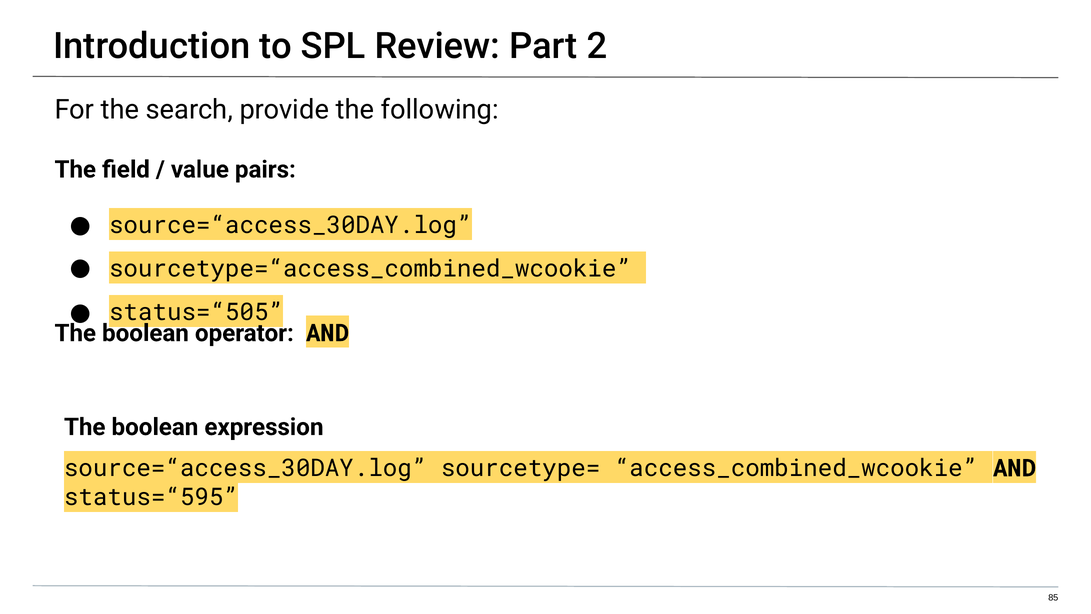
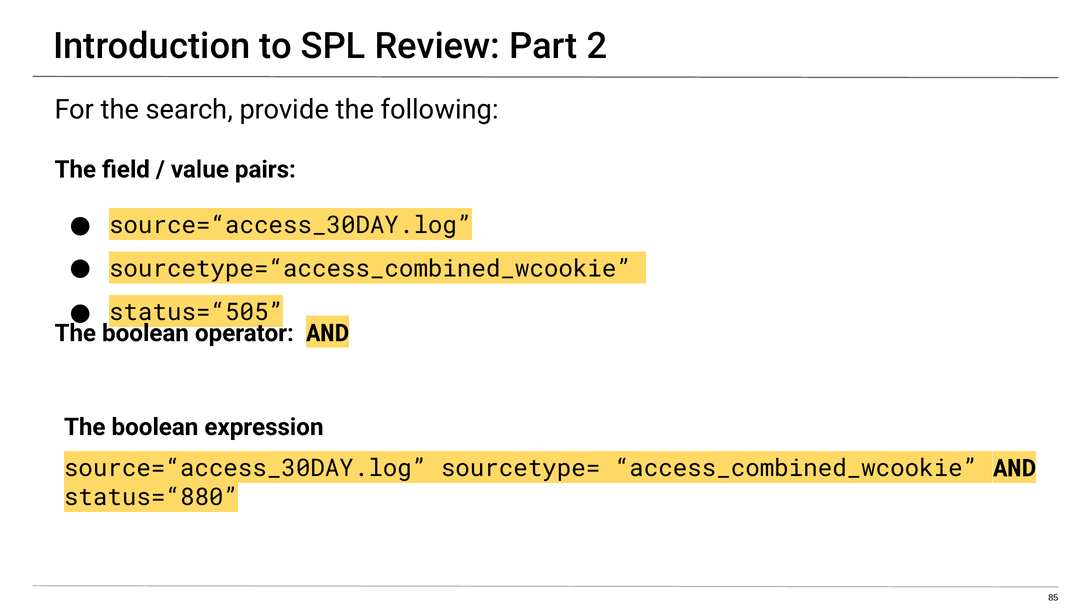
status=“595: status=“595 -> status=“880
